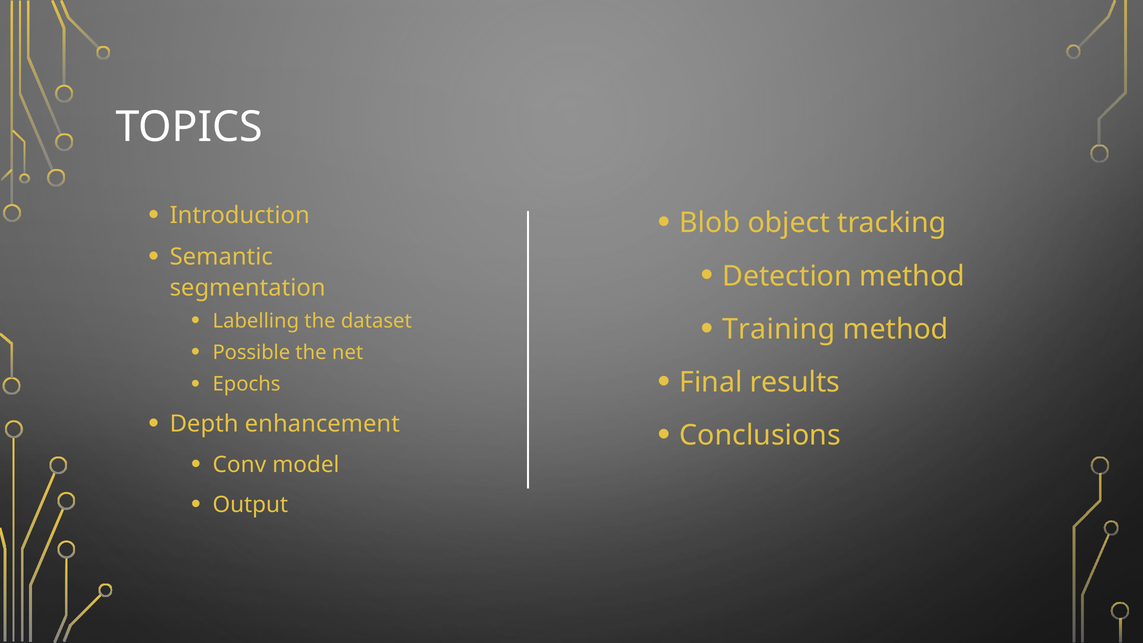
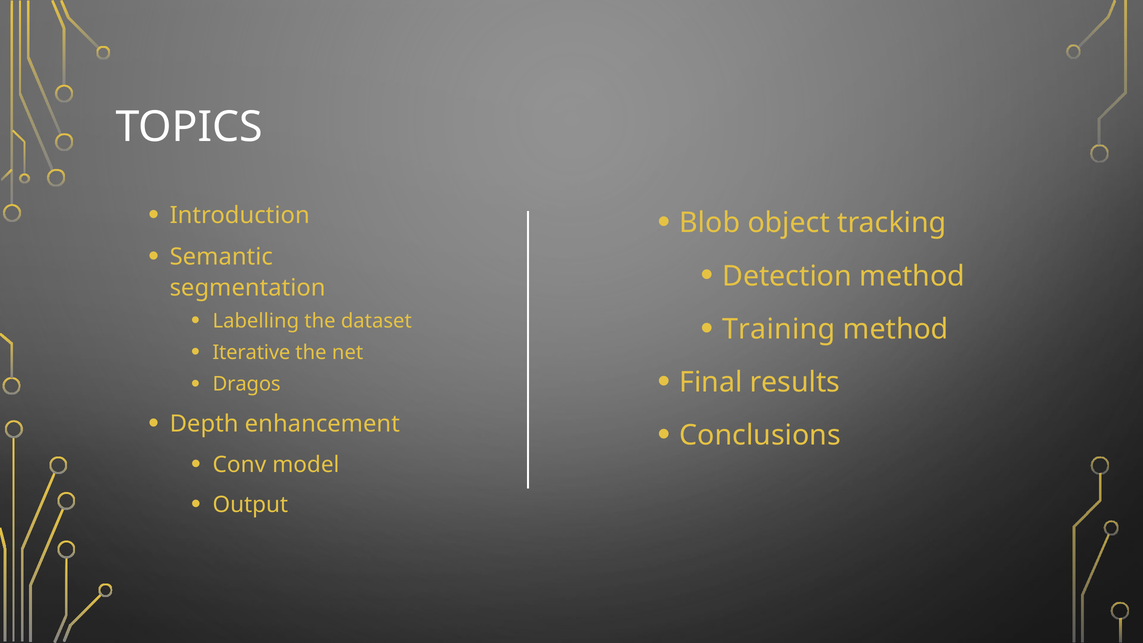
Possible: Possible -> Iterative
Epochs: Epochs -> Dragos
